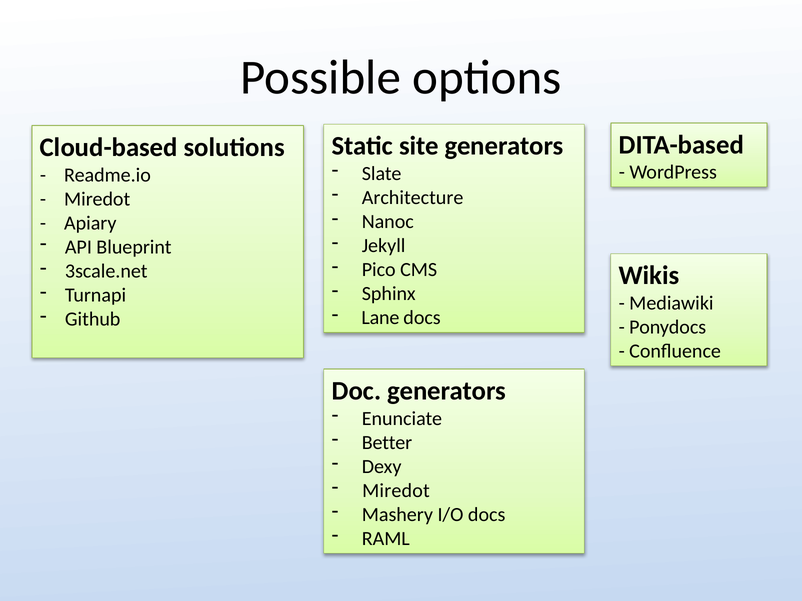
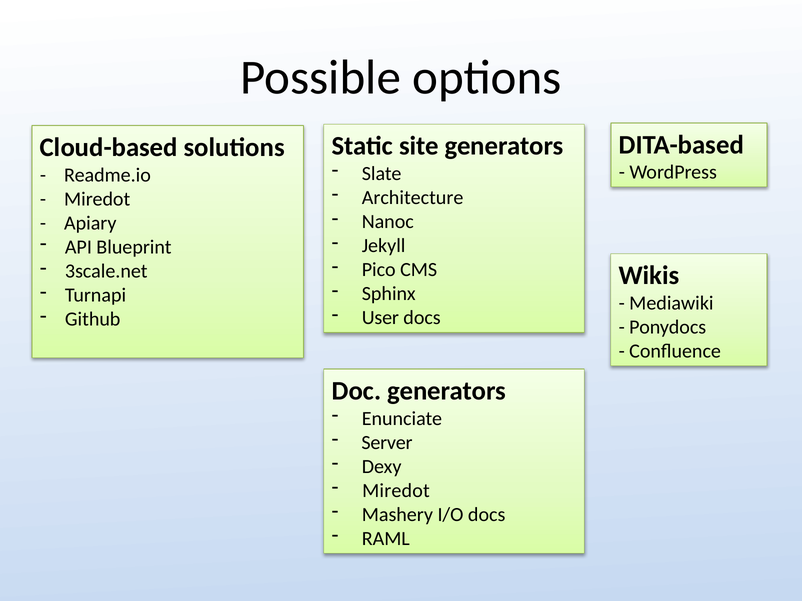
Lane: Lane -> User
Better: Better -> Server
